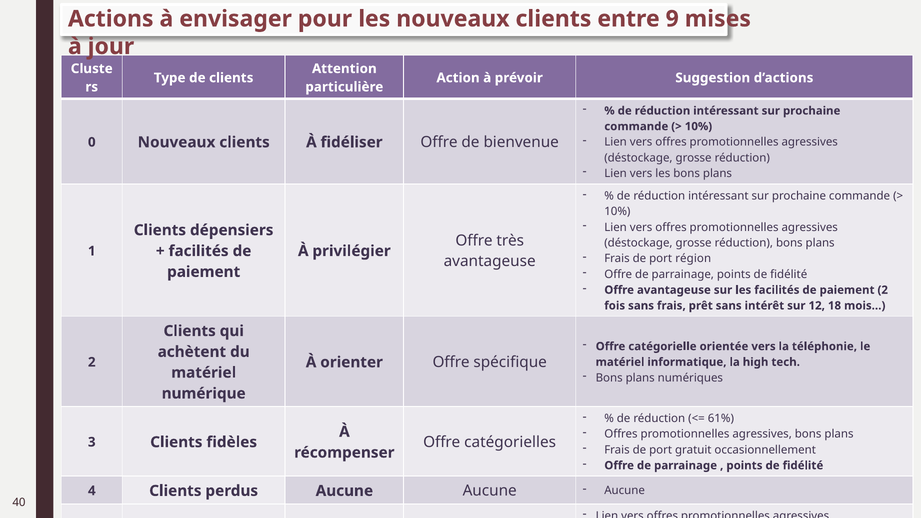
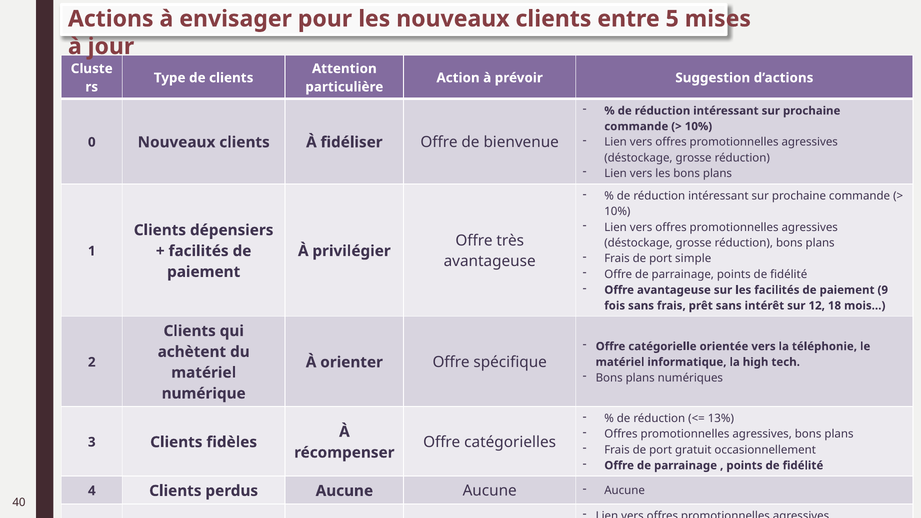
entre 9: 9 -> 5
port région: région -> simple
paiement 2: 2 -> 9
61%: 61% -> 13%
